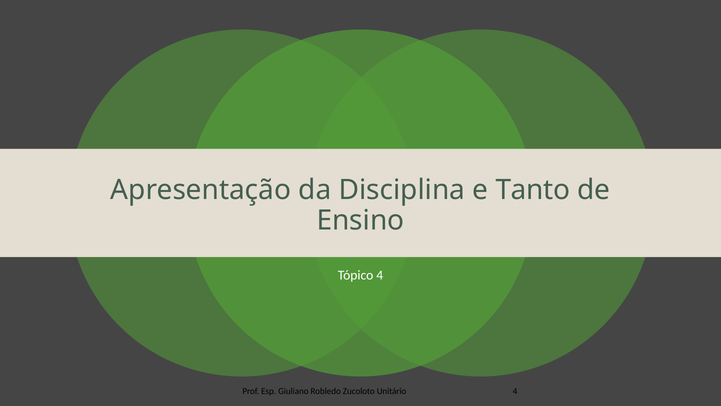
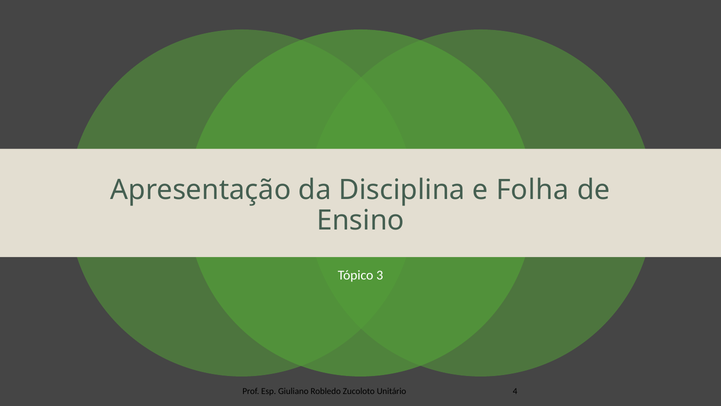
Tanto: Tanto -> Folha
Tópico 4: 4 -> 3
